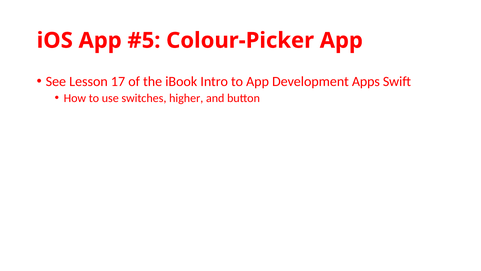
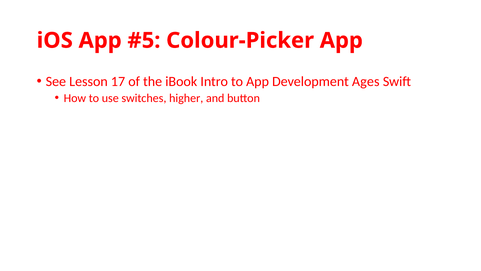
Apps: Apps -> Ages
